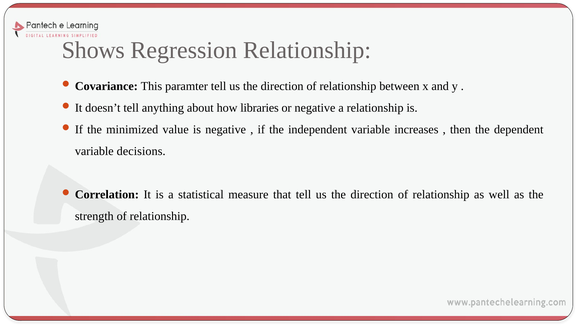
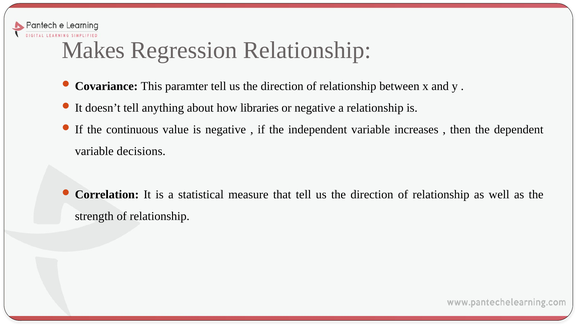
Shows: Shows -> Makes
minimized: minimized -> continuous
